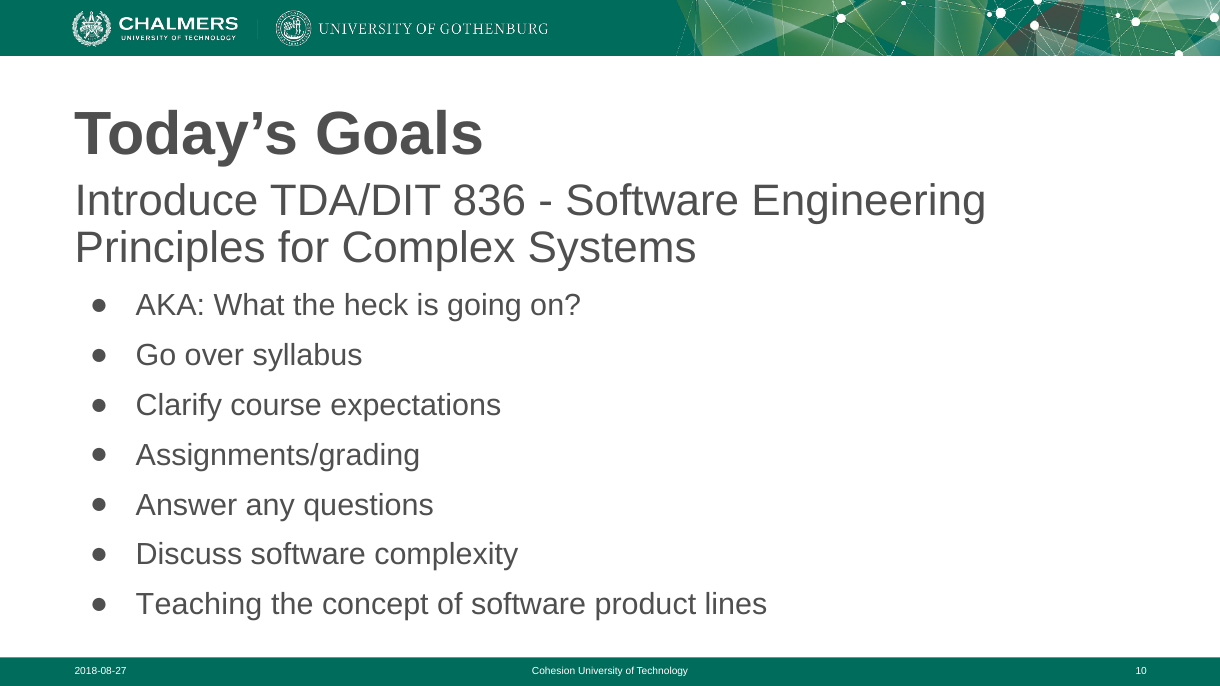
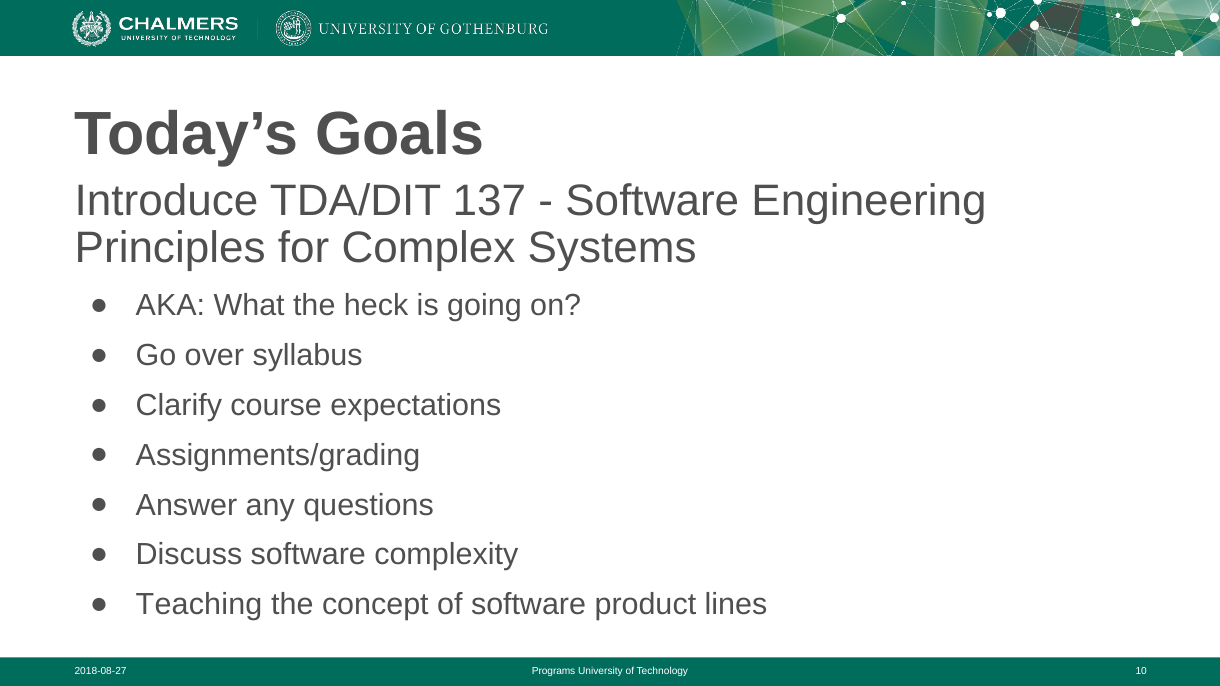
836: 836 -> 137
Cohesion: Cohesion -> Programs
